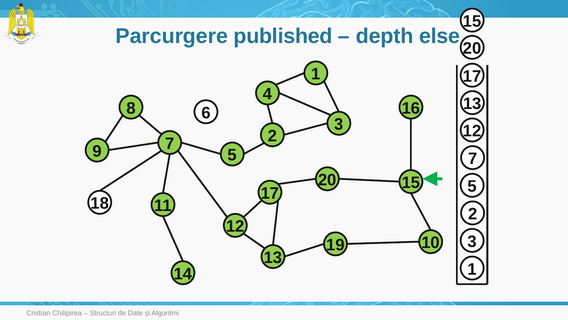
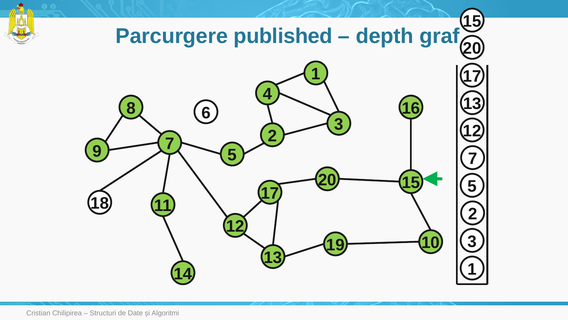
else: else -> graf
